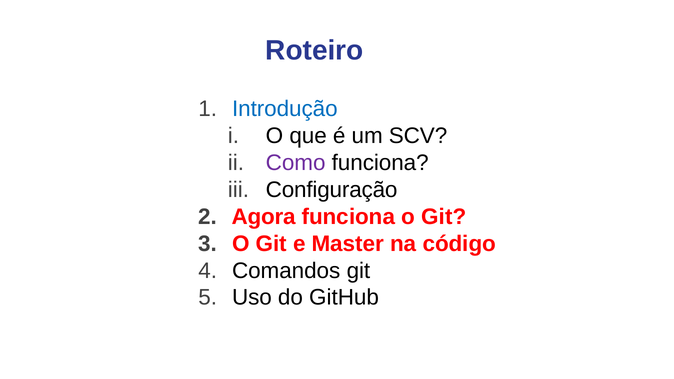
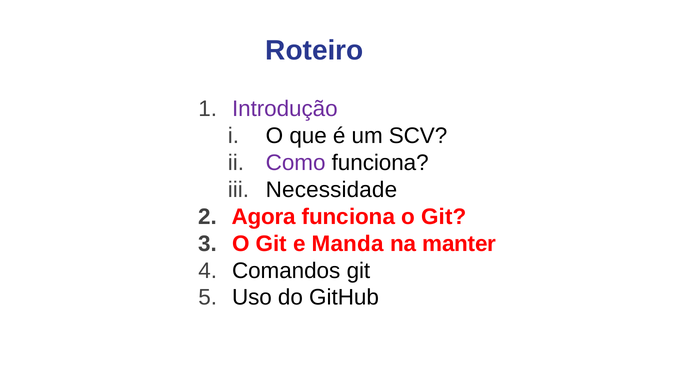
Introdução colour: blue -> purple
Configuração: Configuração -> Necessidade
Master: Master -> Manda
código: código -> manter
